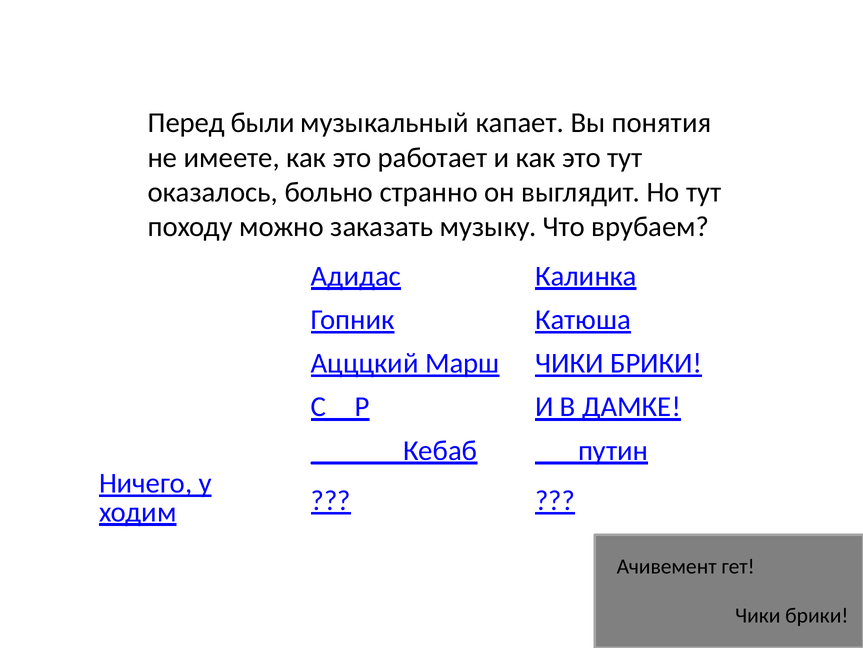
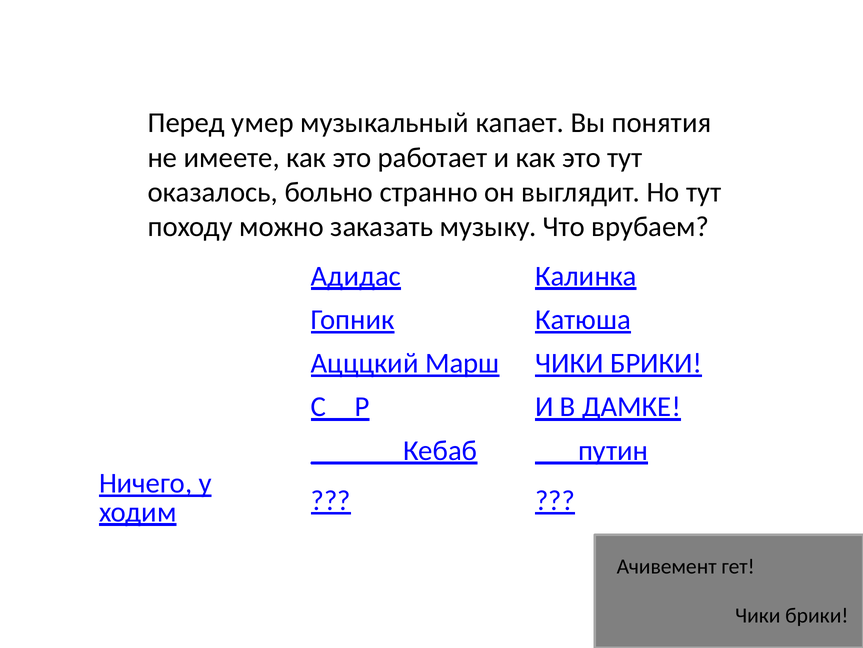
были: были -> умер
